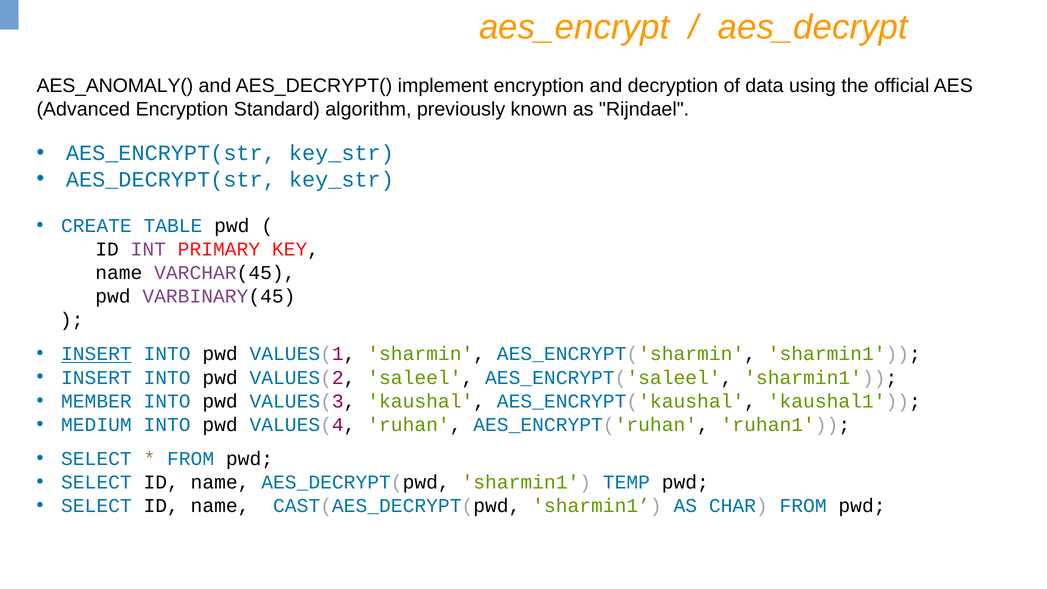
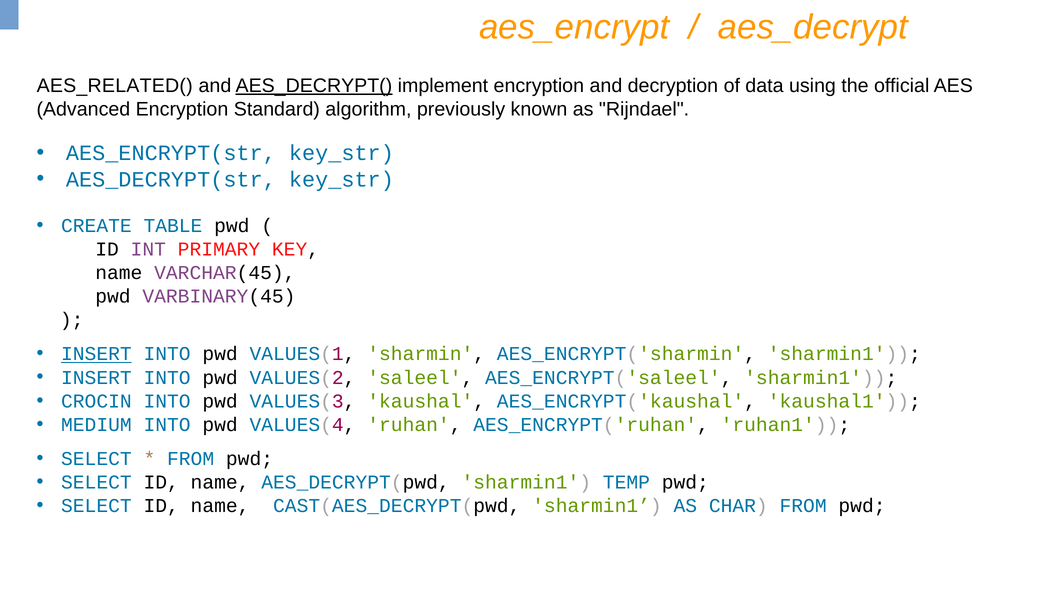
AES_ANOMALY(: AES_ANOMALY( -> AES_RELATED(
AES_DECRYPT( underline: none -> present
MEMBER: MEMBER -> CROCIN
